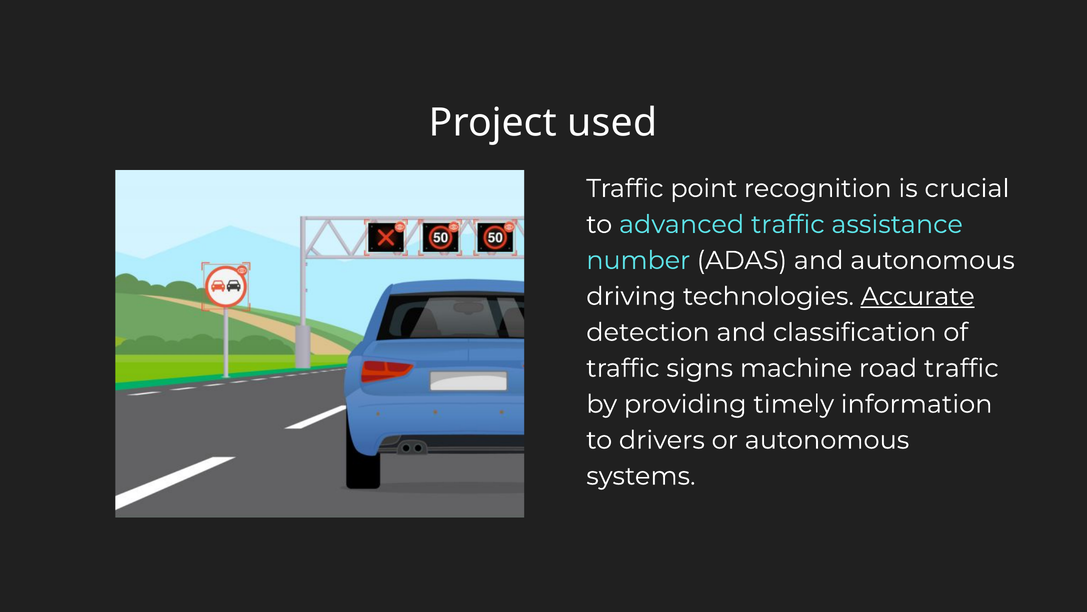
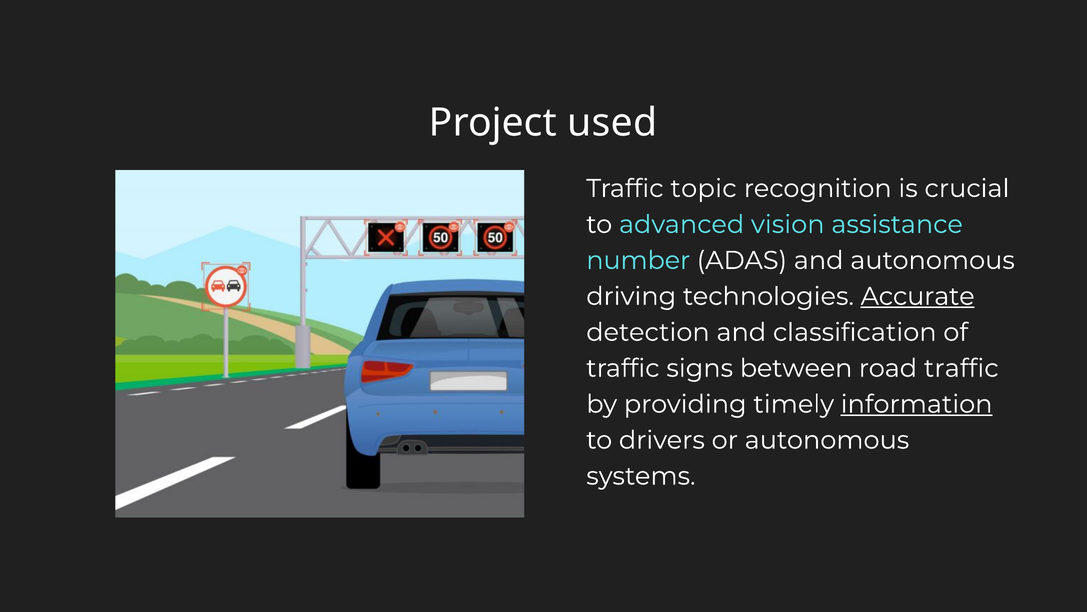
point: point -> topic
advanced traffic: traffic -> vision
machine: machine -> between
information underline: none -> present
